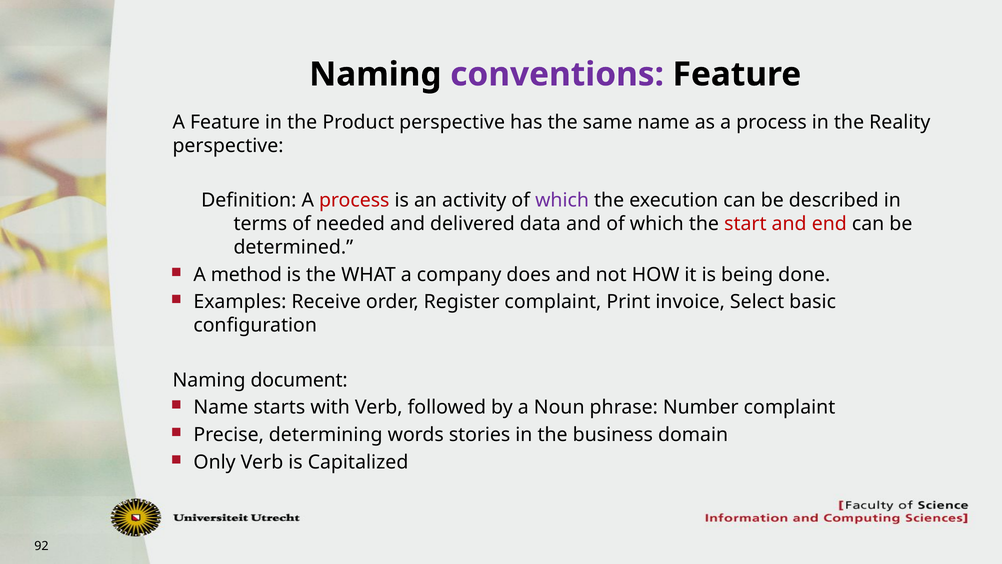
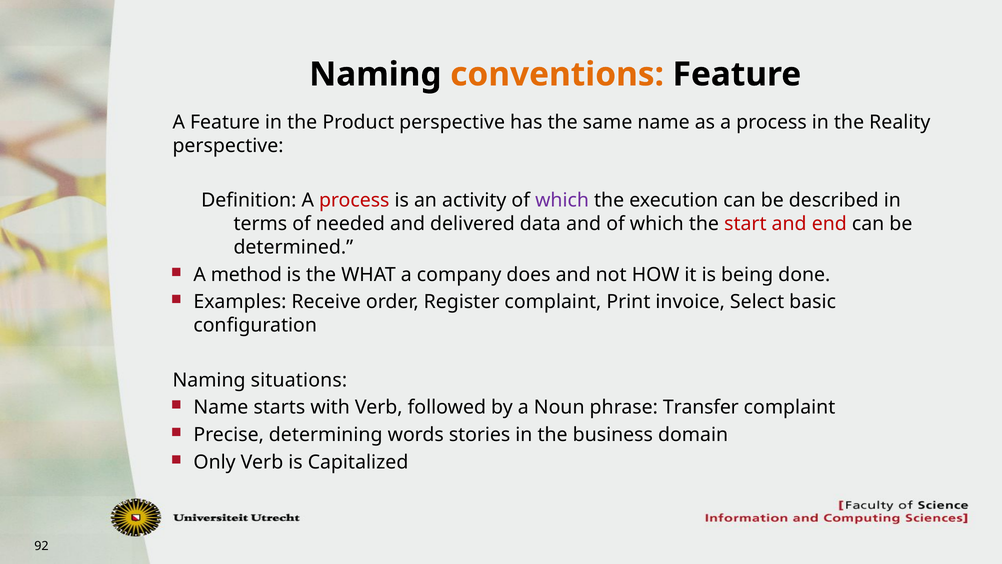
conventions colour: purple -> orange
document: document -> situations
Number: Number -> Transfer
